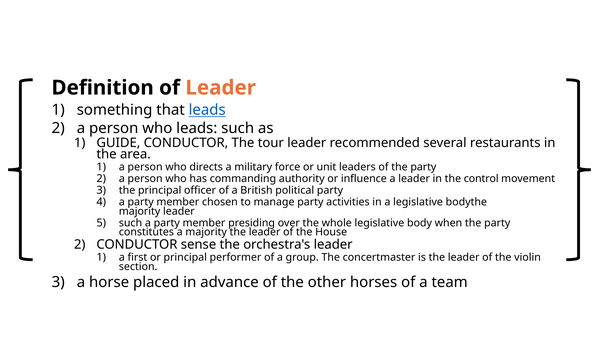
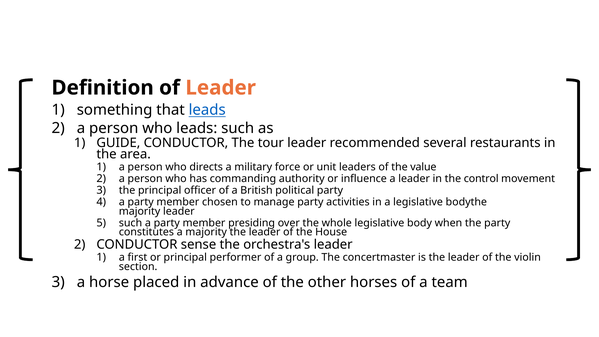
of the party: party -> value
